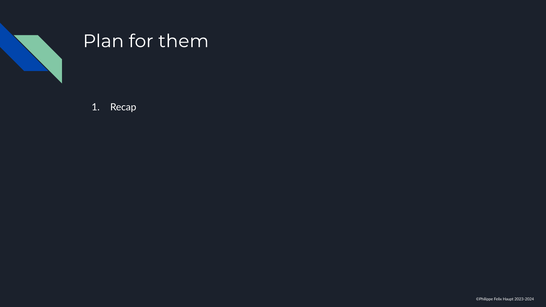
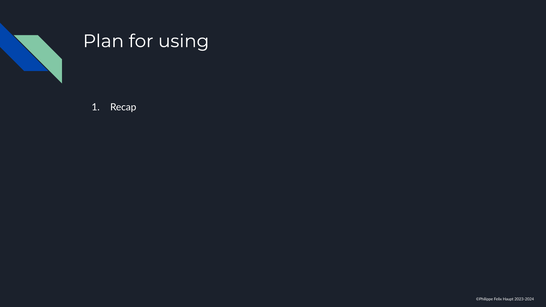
them: them -> using
